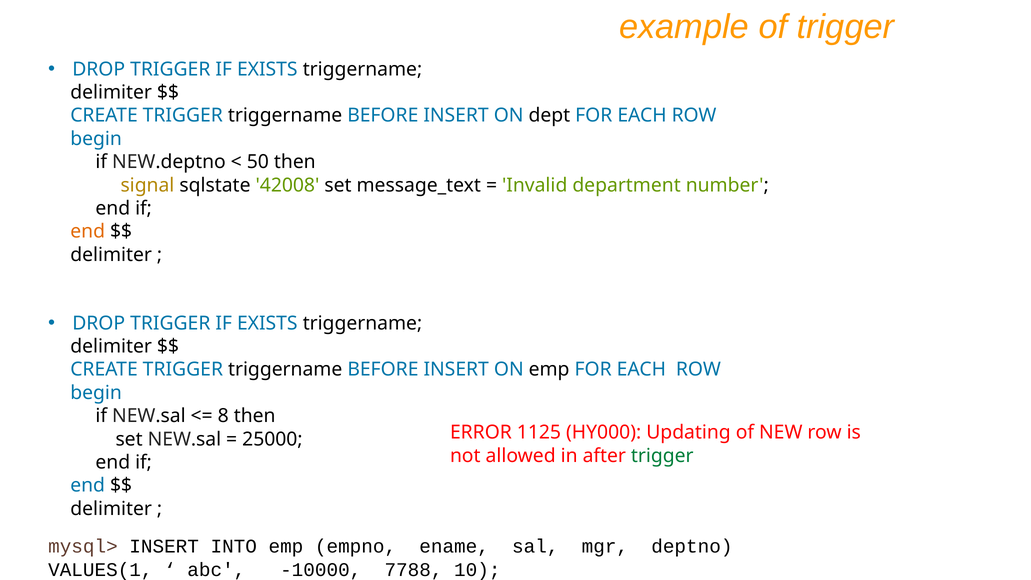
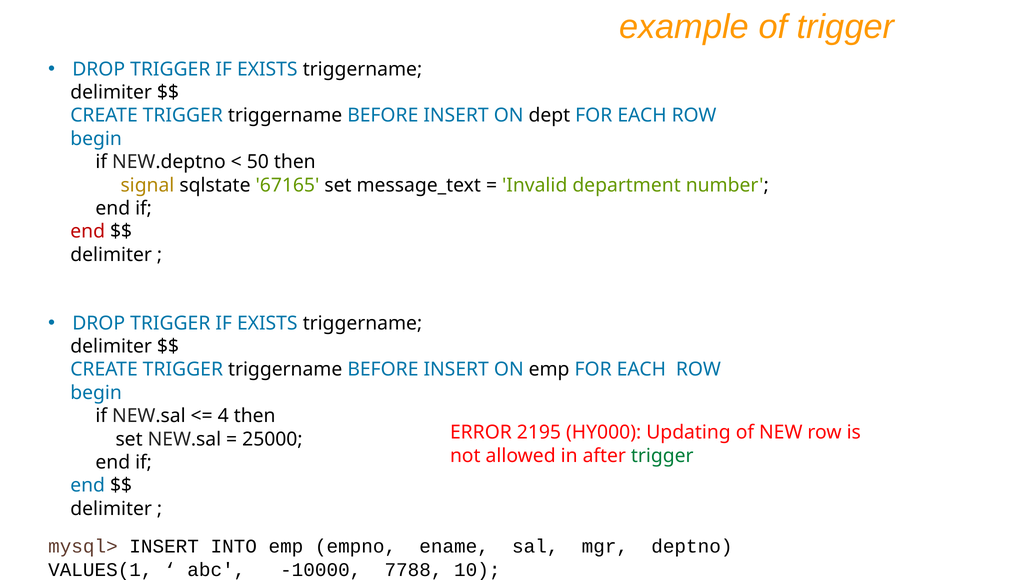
42008: 42008 -> 67165
end at (88, 232) colour: orange -> red
8: 8 -> 4
1125: 1125 -> 2195
